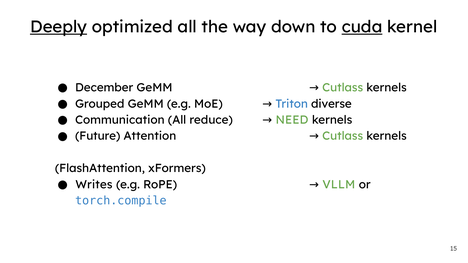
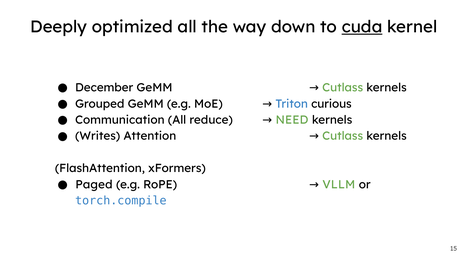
Deeply underline: present -> none
diverse: diverse -> curious
Future: Future -> Writes
Writes: Writes -> Paged
